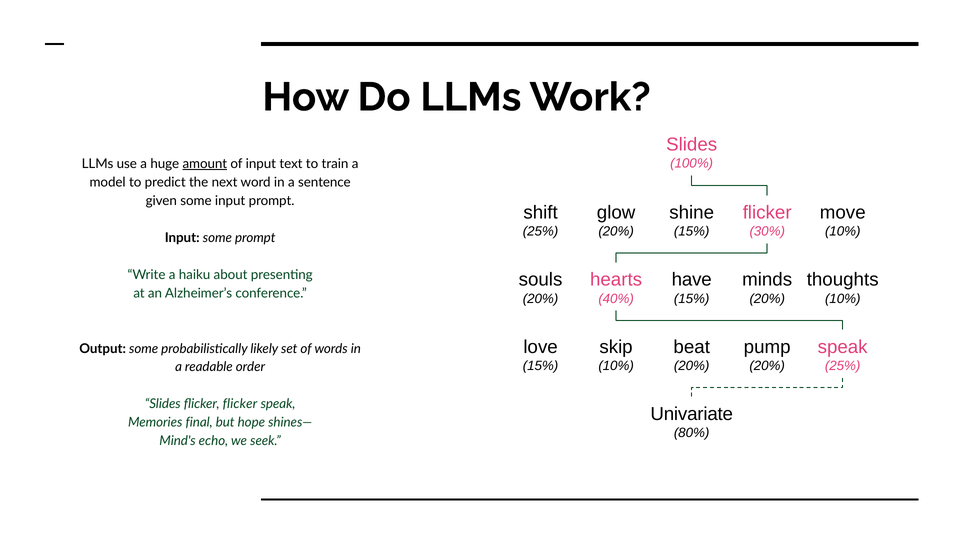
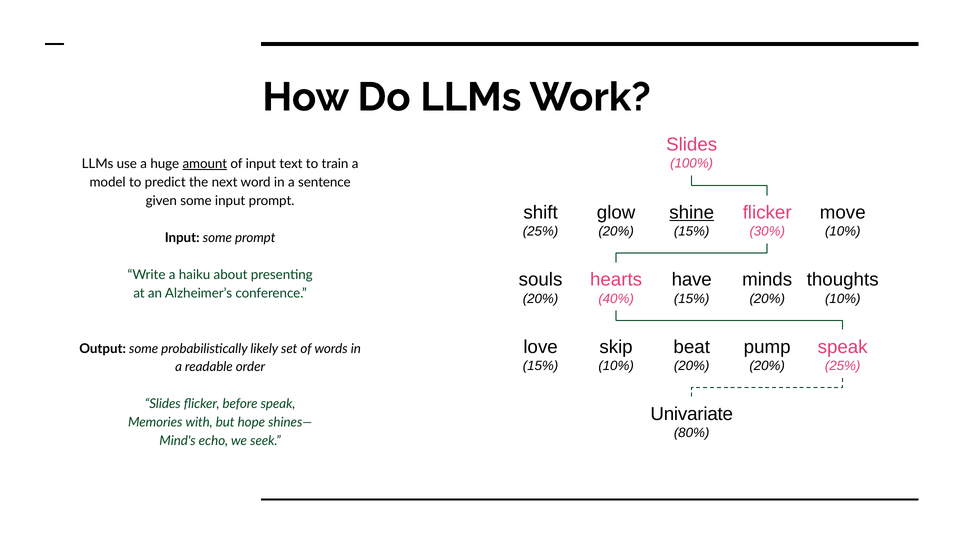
shine underline: none -> present
flicker flicker: flicker -> before
final: final -> with
